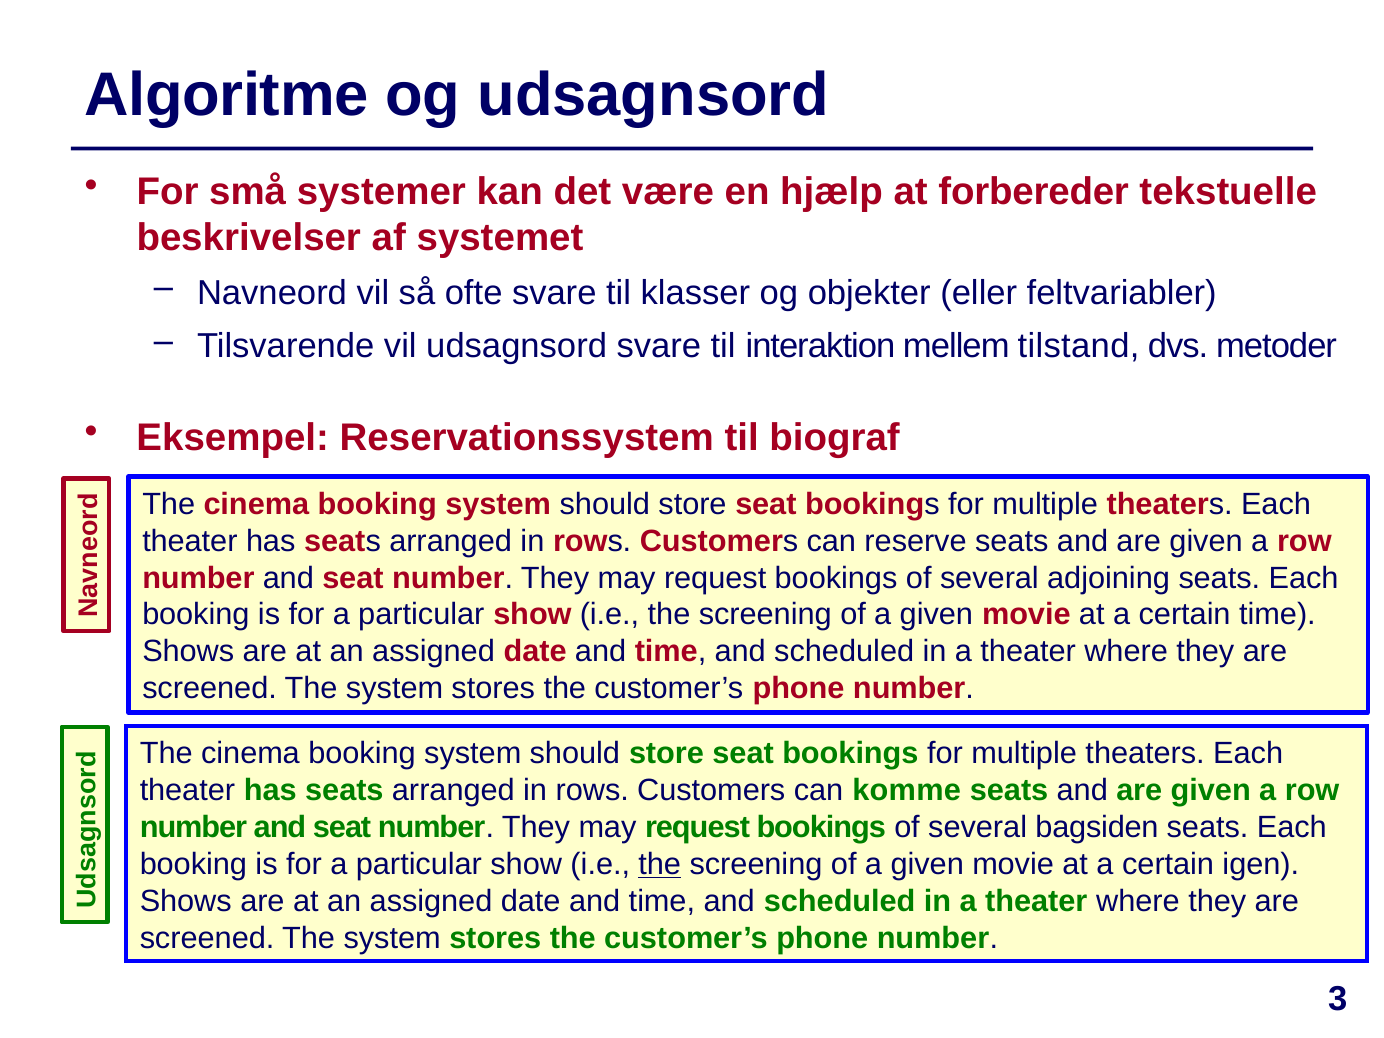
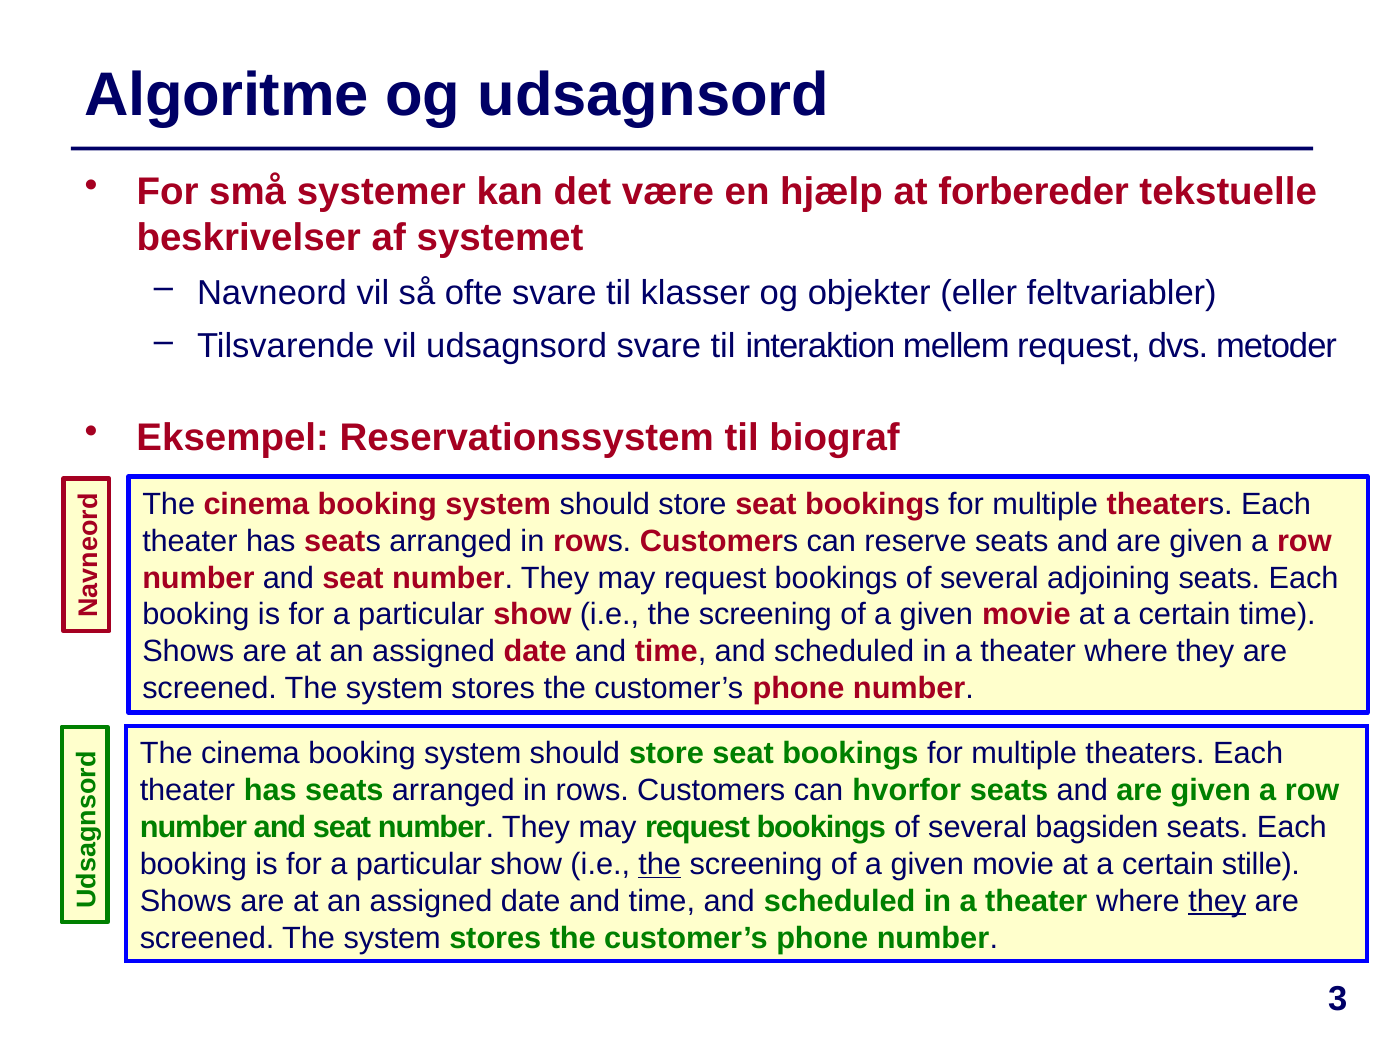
mellem tilstand: tilstand -> request
komme: komme -> hvorfor
igen: igen -> stille
they at (1217, 901) underline: none -> present
